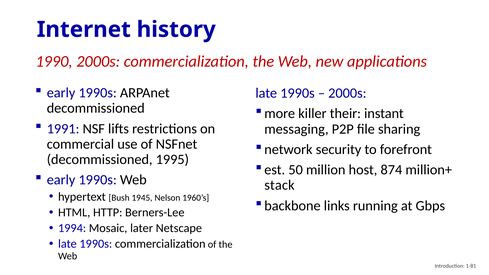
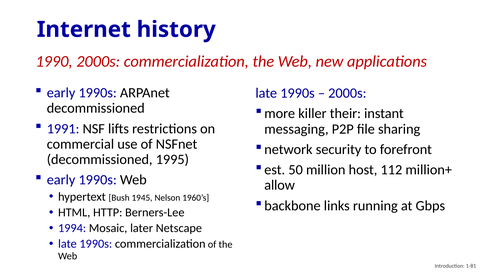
874: 874 -> 112
stack: stack -> allow
